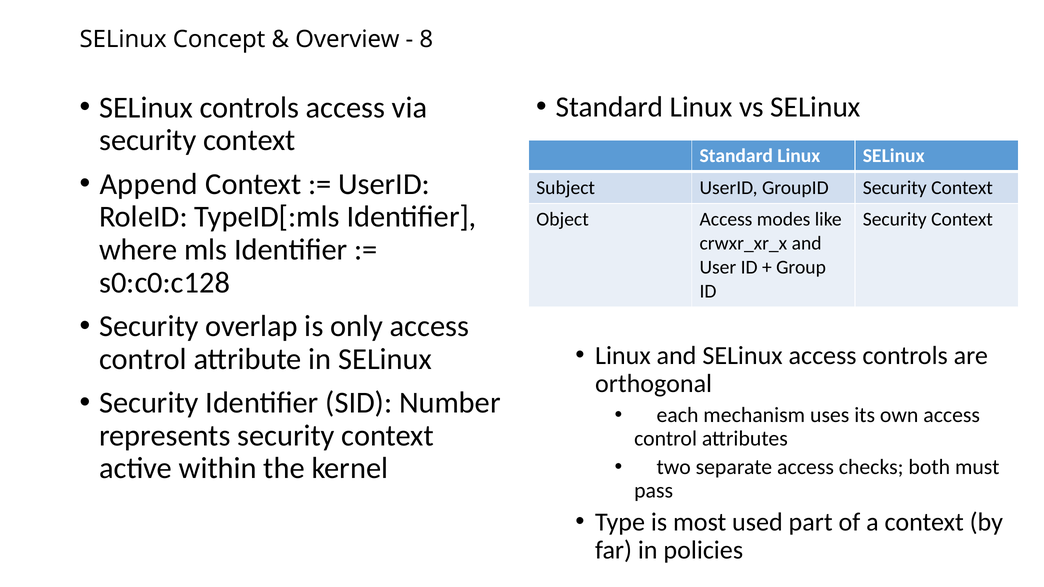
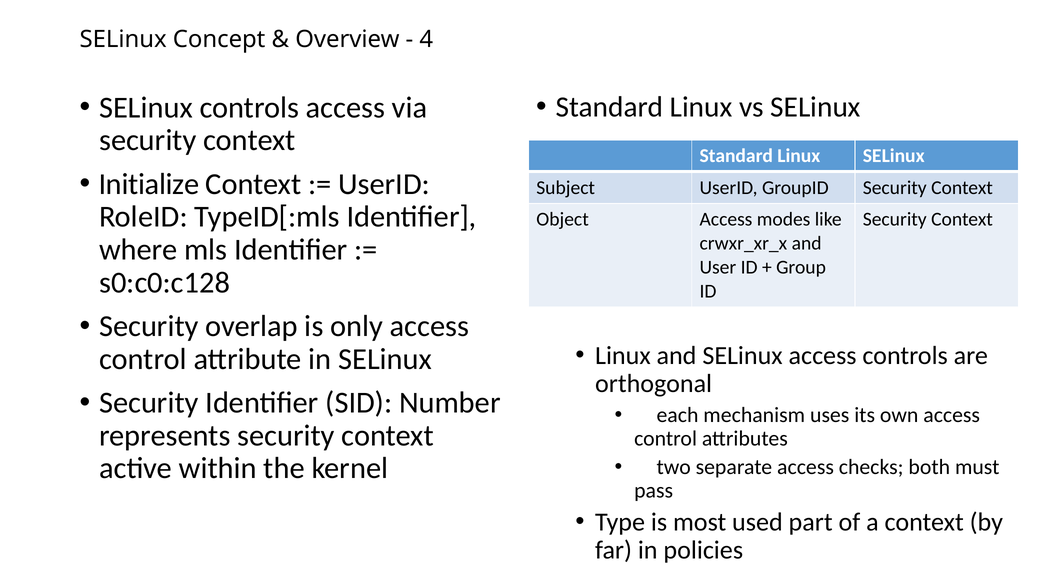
8: 8 -> 4
Append: Append -> Initialize
